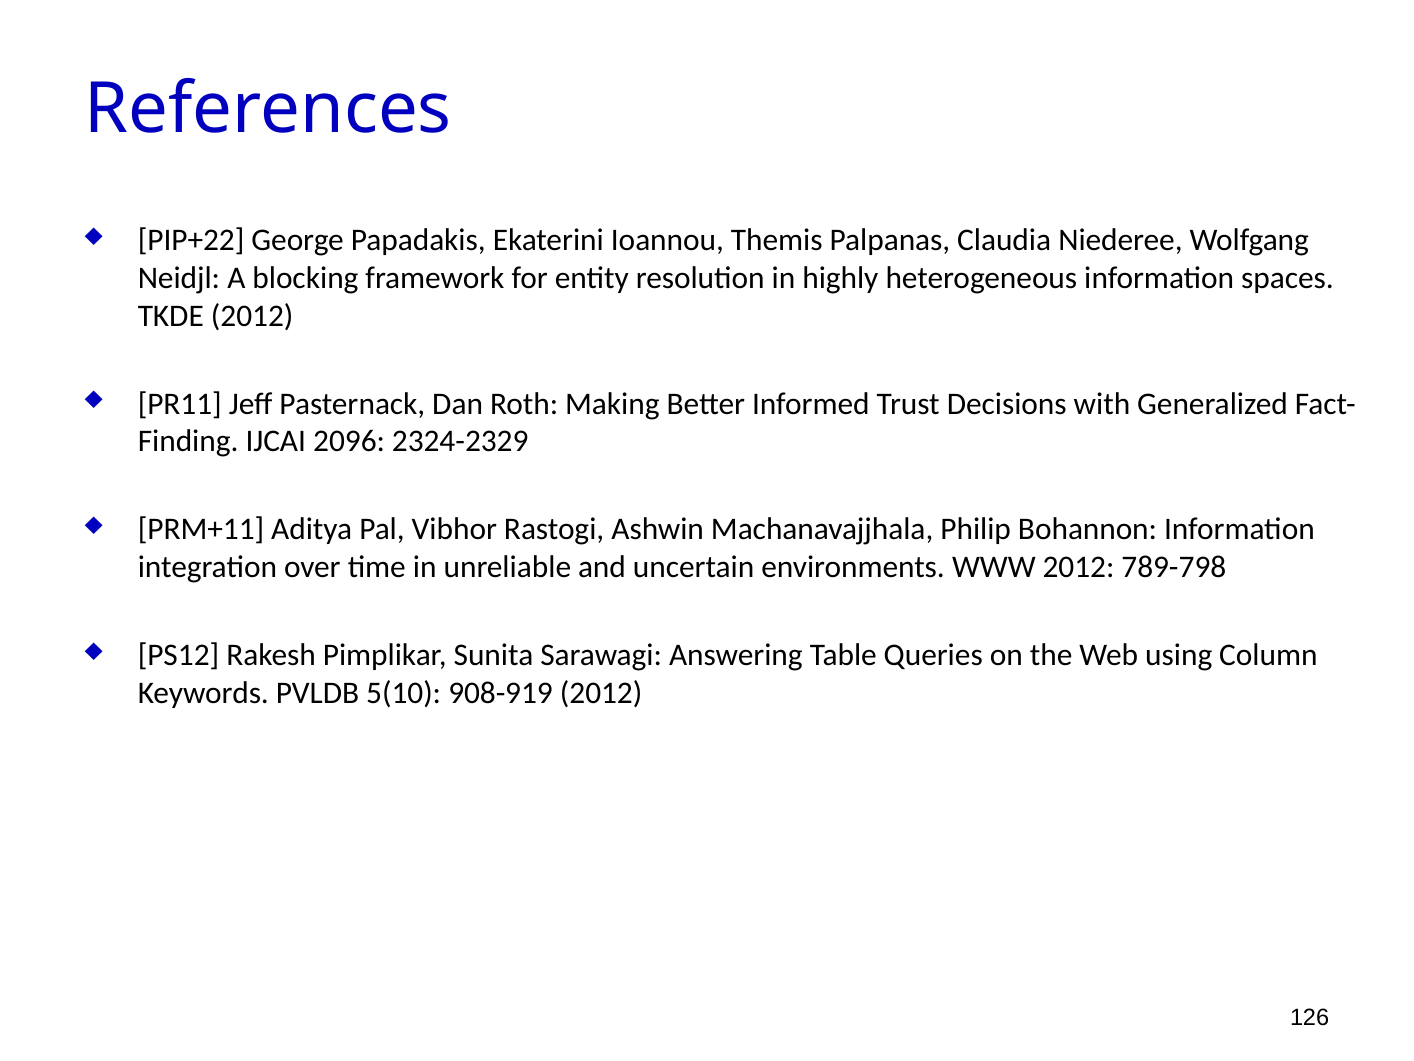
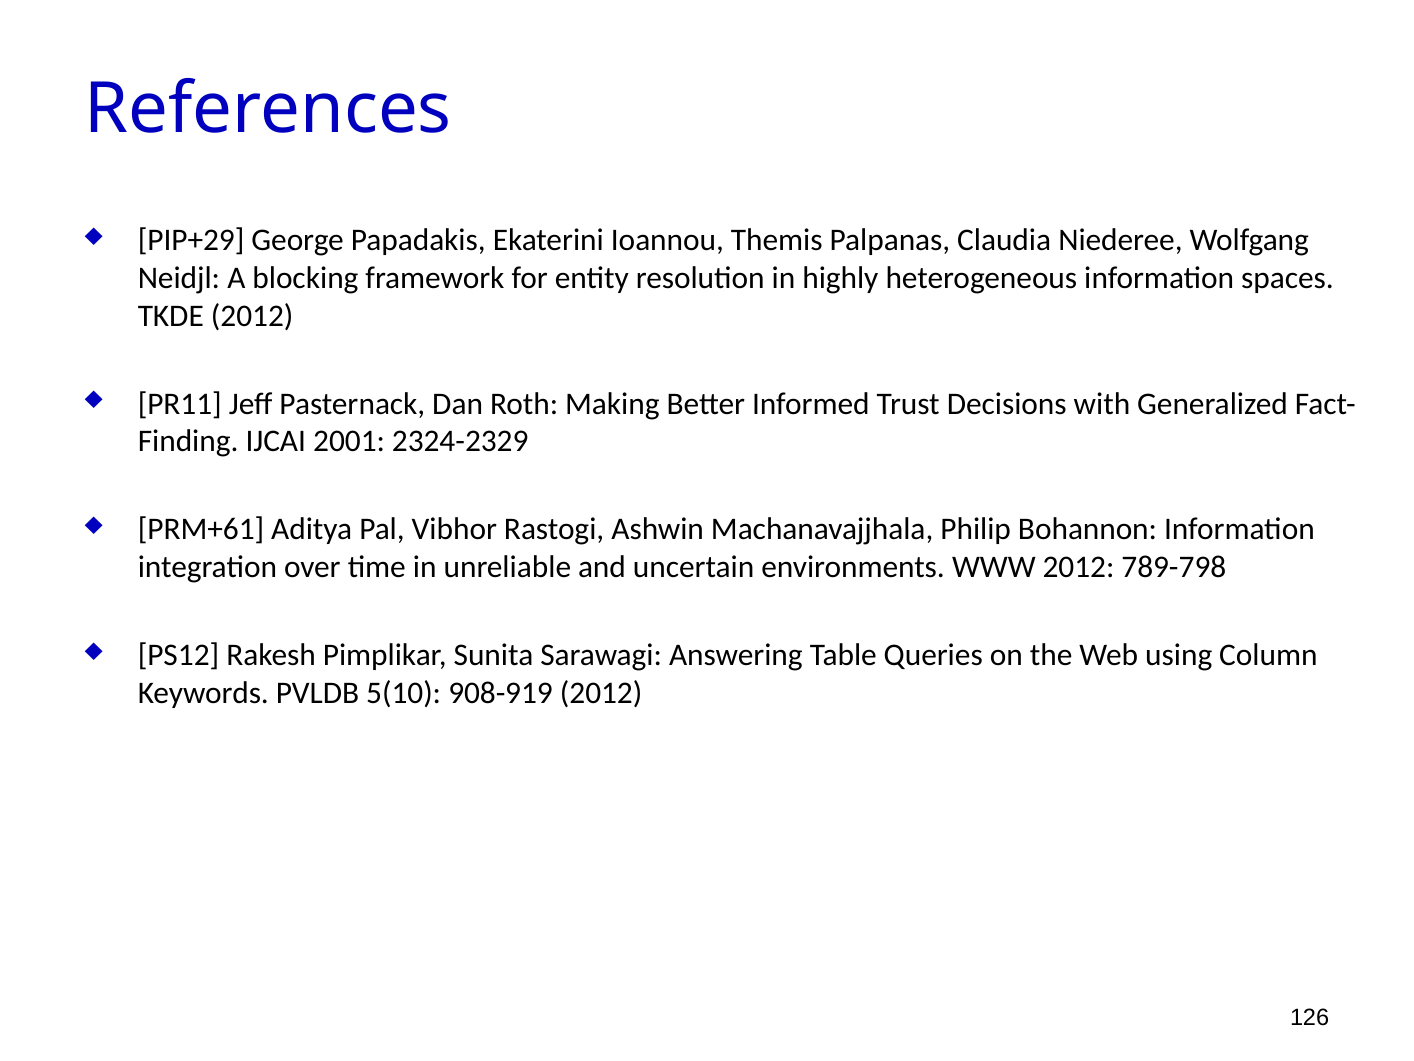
PIP+22: PIP+22 -> PIP+29
2096: 2096 -> 2001
PRM+11: PRM+11 -> PRM+61
